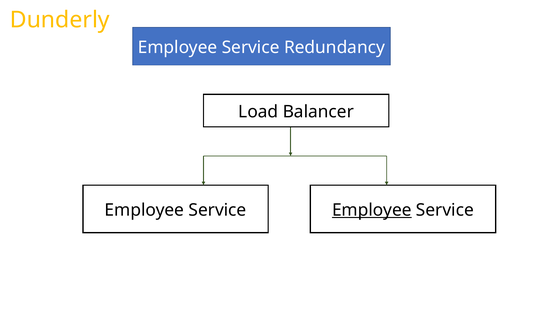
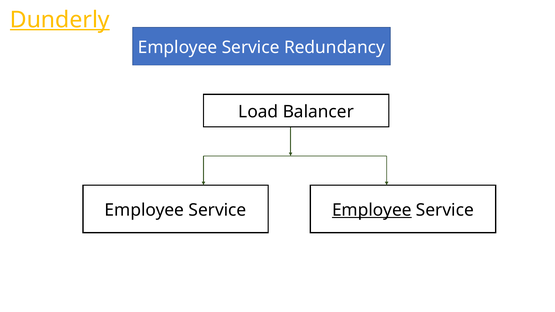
Dunderly underline: none -> present
